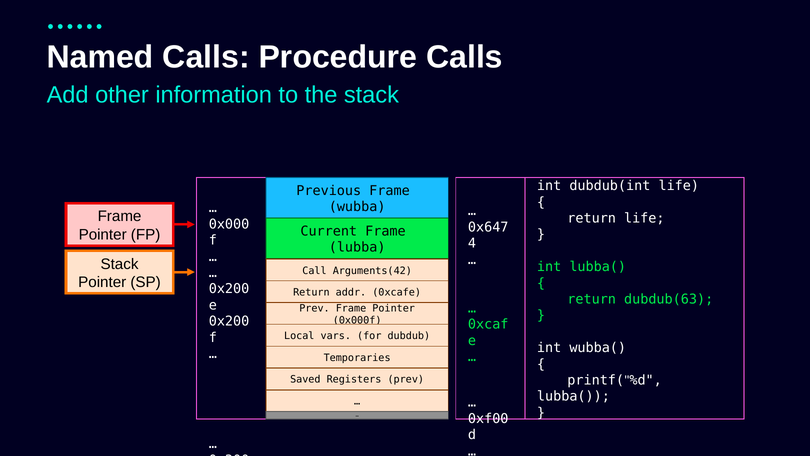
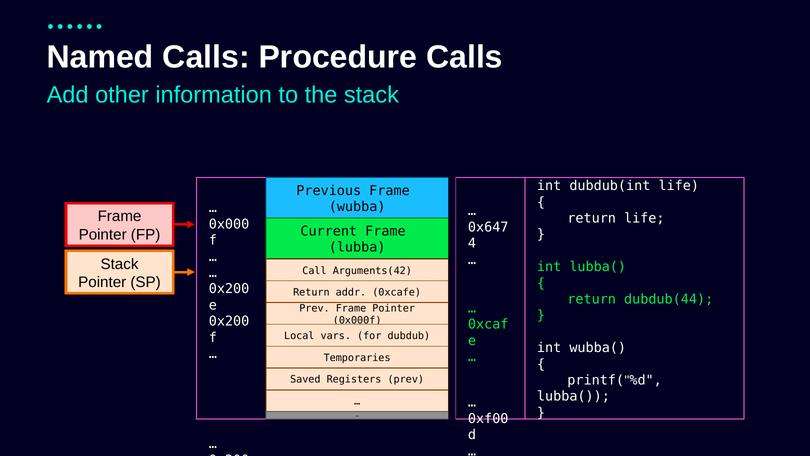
dubdub(63: dubdub(63 -> dubdub(44
